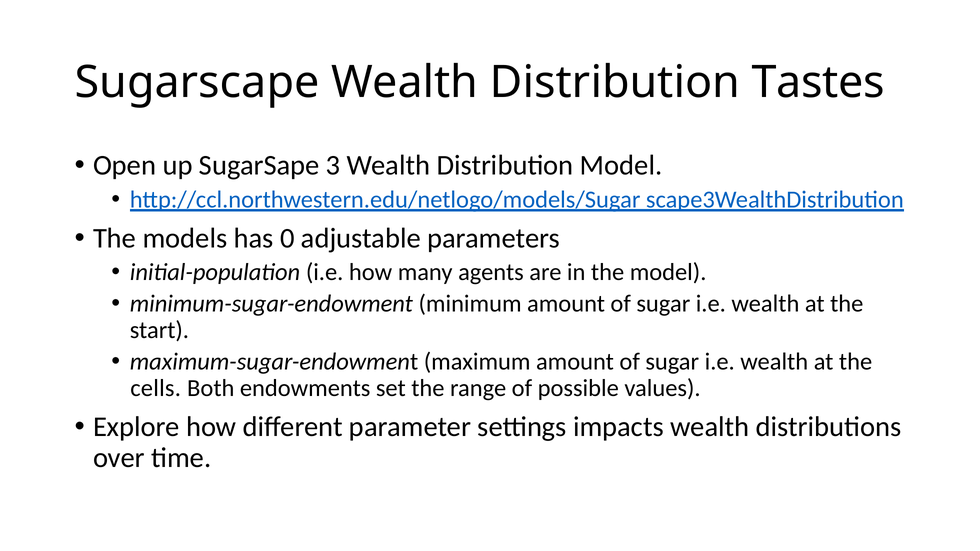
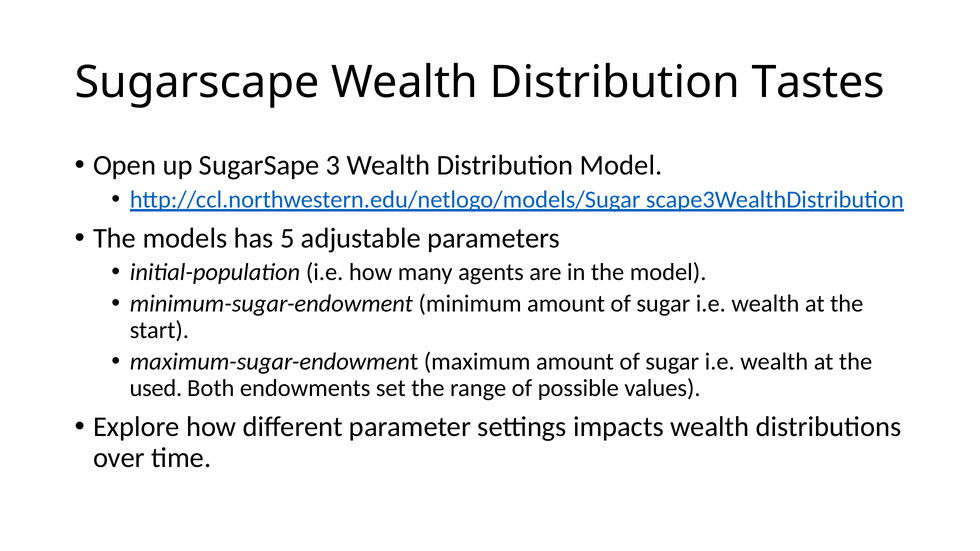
0: 0 -> 5
cells: cells -> used
